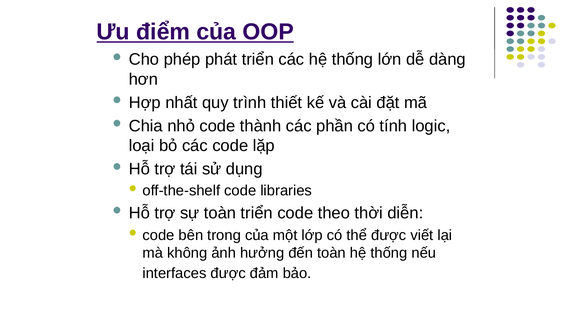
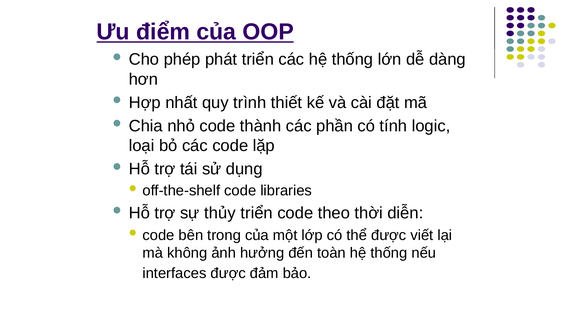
sự toàn: toàn -> thủy
